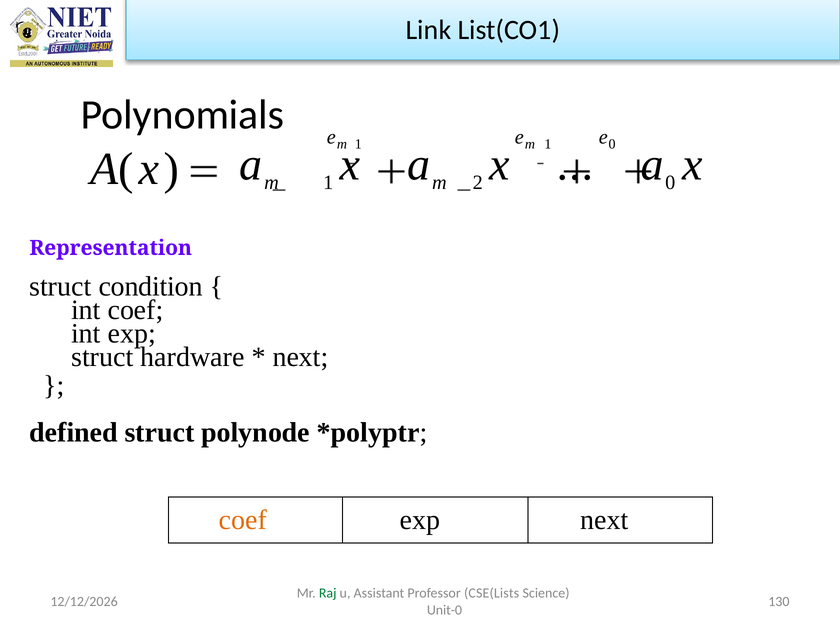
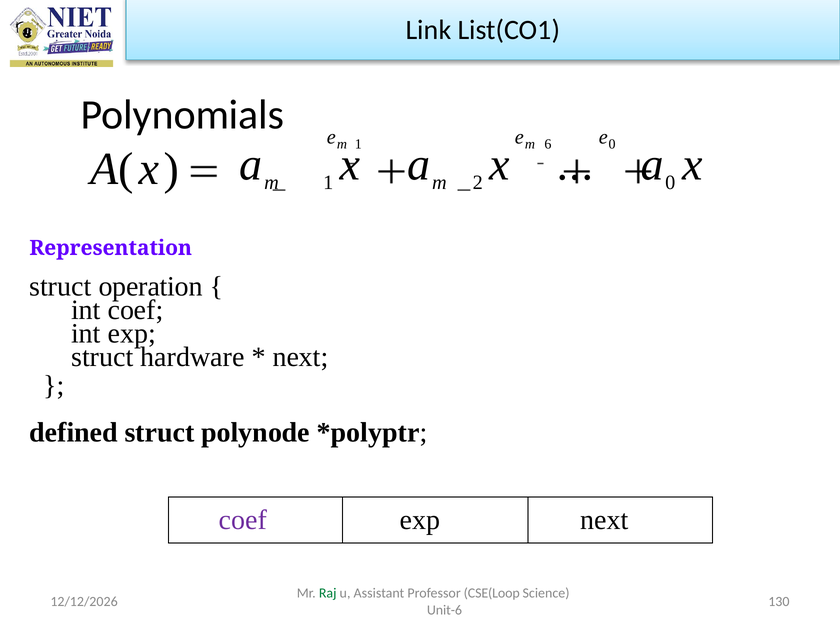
1 at (548, 144): 1 -> 6
condition: condition -> operation
coef at (243, 520) colour: orange -> purple
CSE(Lists: CSE(Lists -> CSE(Loop
Unit-0: Unit-0 -> Unit-6
